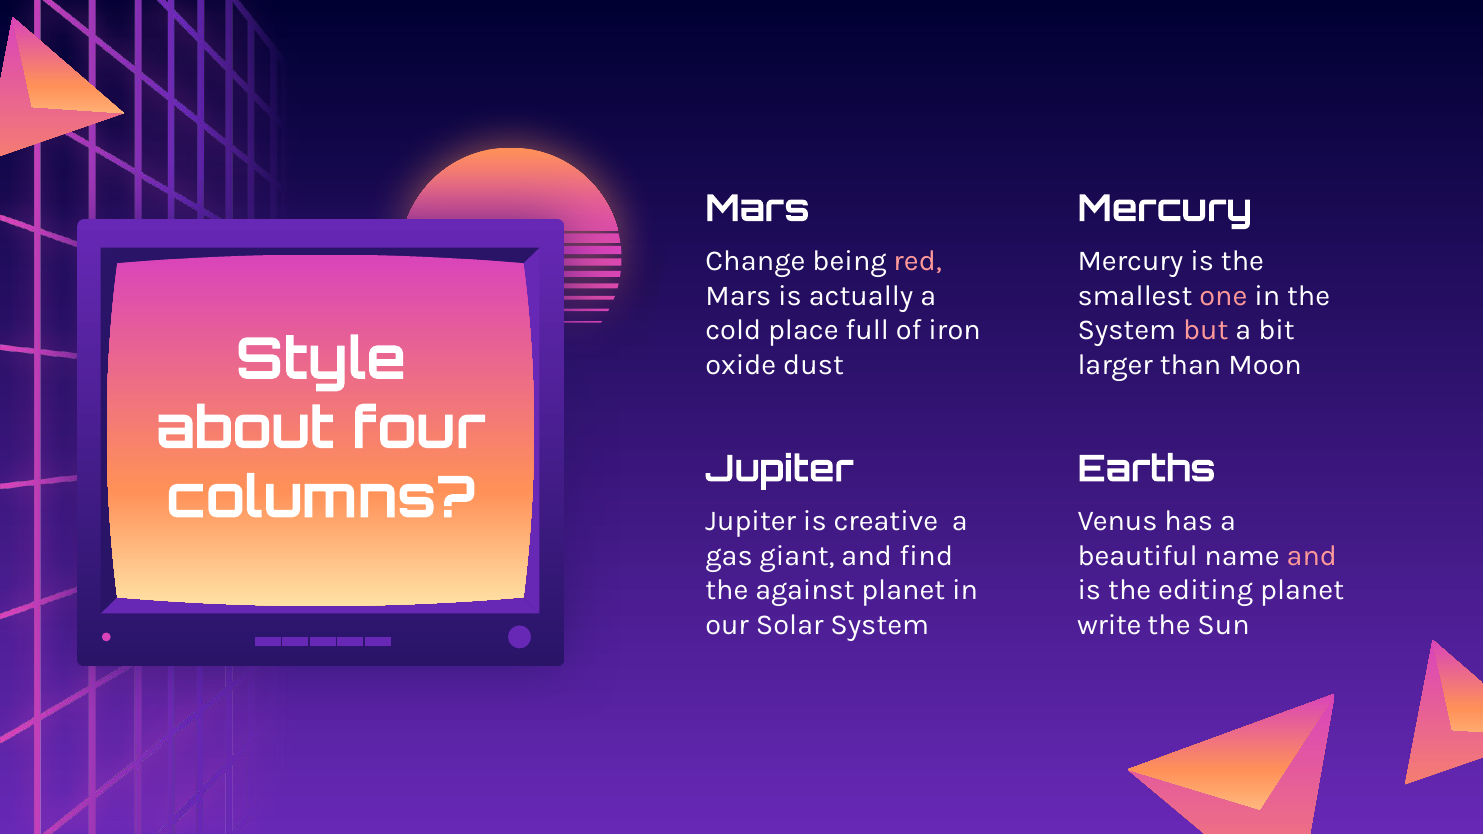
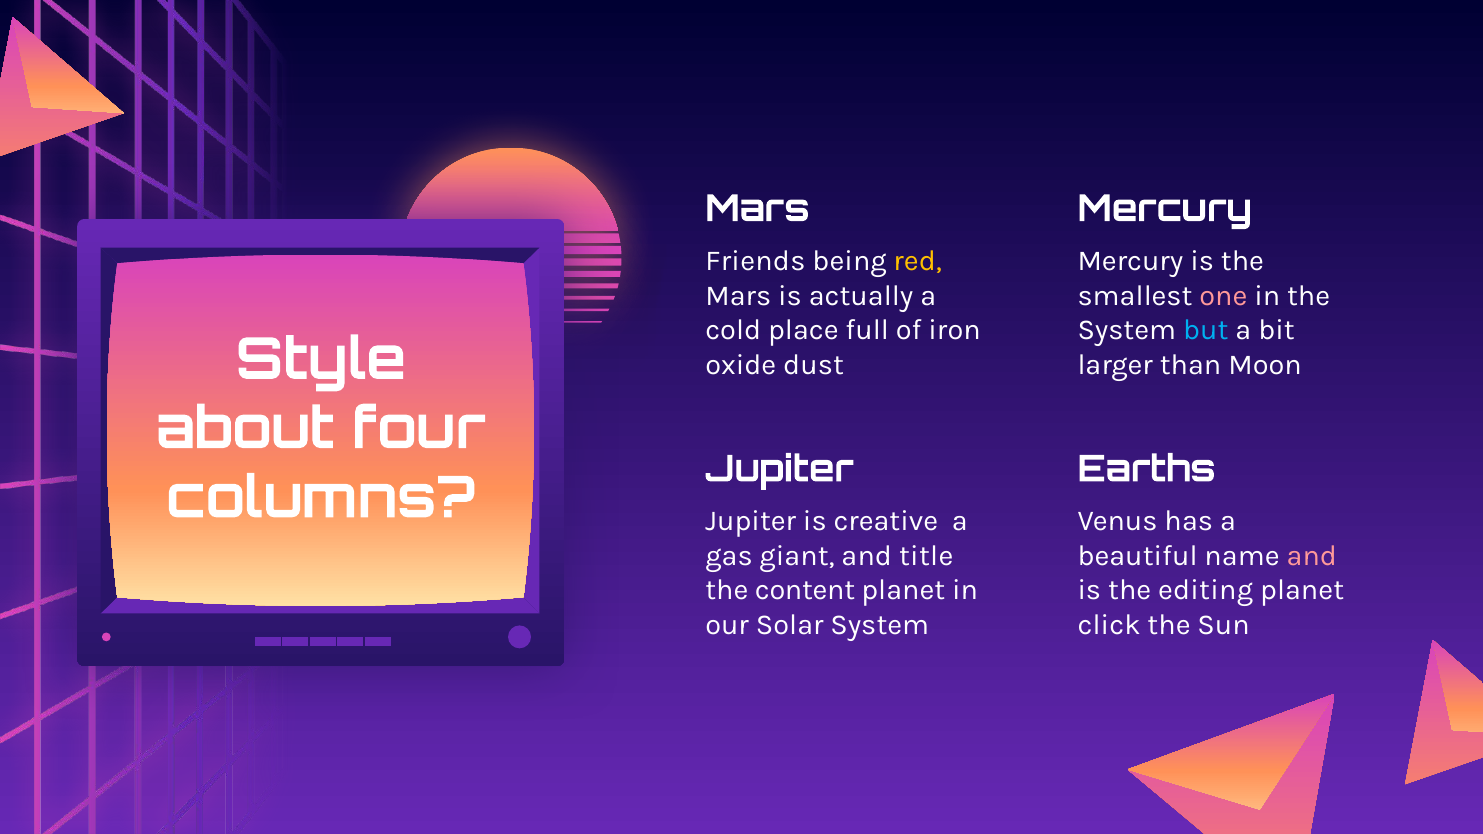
Change: Change -> Friends
red colour: pink -> yellow
but colour: pink -> light blue
find: find -> title
against: against -> content
write: write -> click
